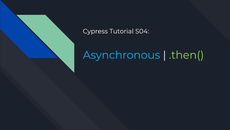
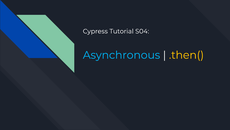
.then( colour: light green -> yellow
